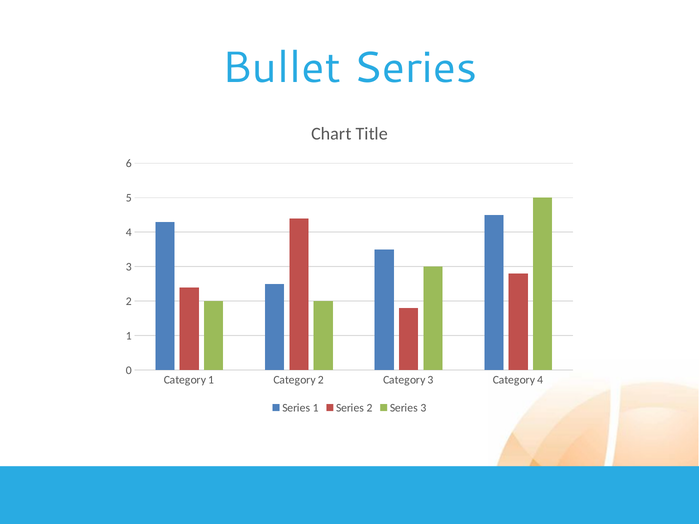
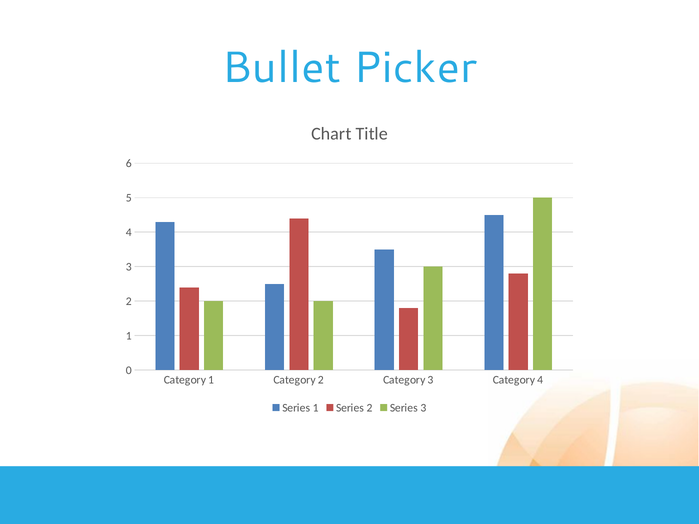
Bullet Series: Series -> Picker
